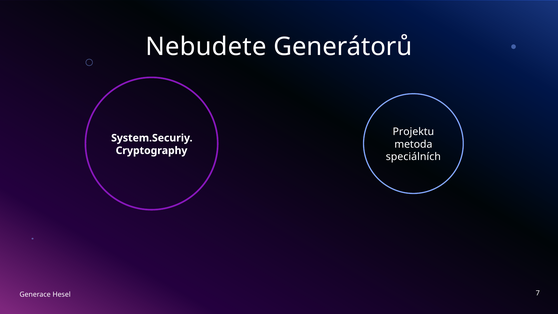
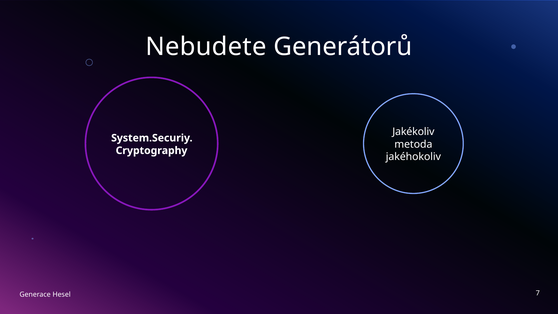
Projektu: Projektu -> Jakékoliv
speciálních: speciálních -> jakéhokoliv
